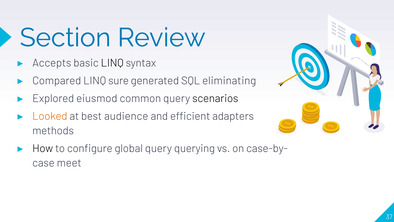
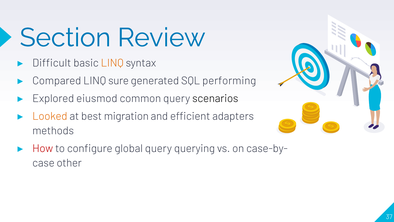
Accepts: Accepts -> Difficult
LINQ at (112, 63) colour: black -> orange
eliminating: eliminating -> performing
audience: audience -> migration
How colour: black -> red
meet: meet -> other
